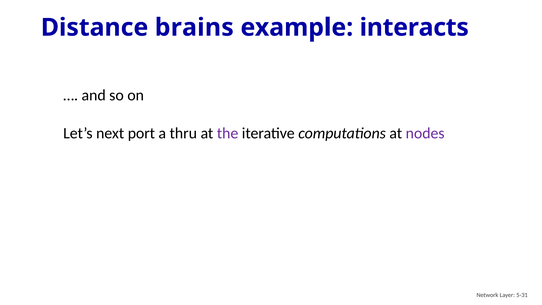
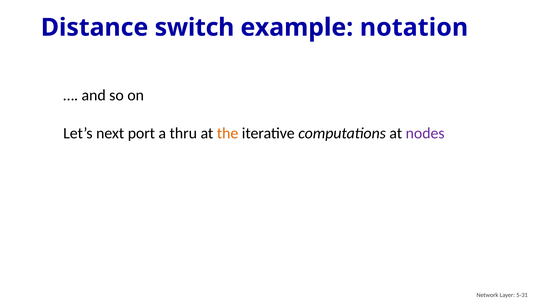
brains: brains -> switch
interacts: interacts -> notation
the colour: purple -> orange
